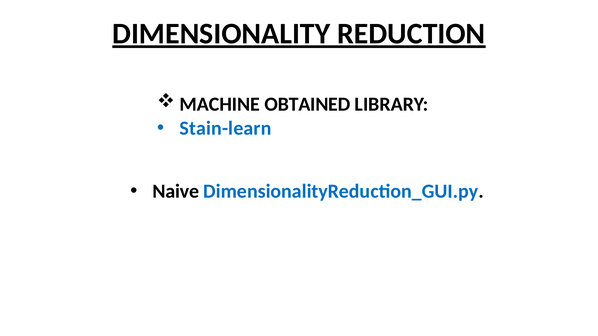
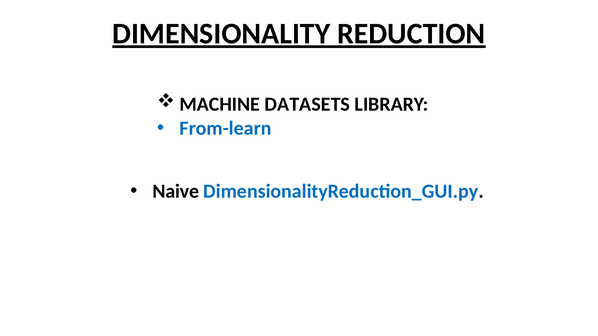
OBTAINED: OBTAINED -> DATASETS
Stain-learn: Stain-learn -> From-learn
